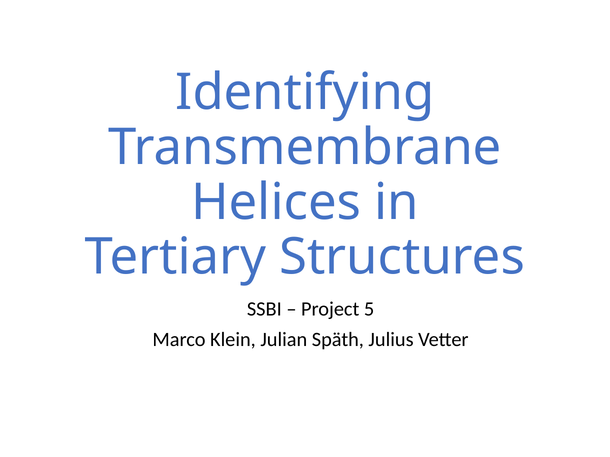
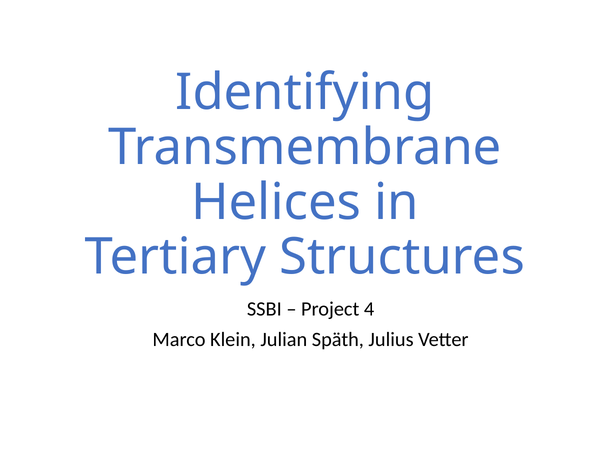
5: 5 -> 4
